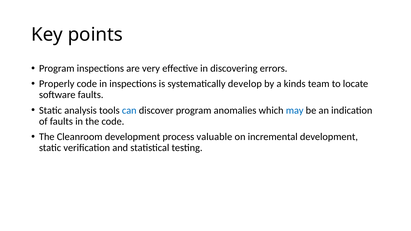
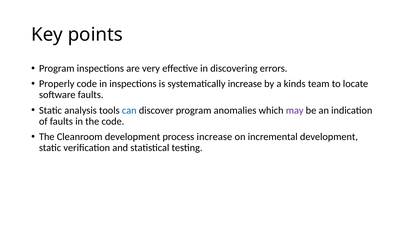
systematically develop: develop -> increase
may colour: blue -> purple
process valuable: valuable -> increase
